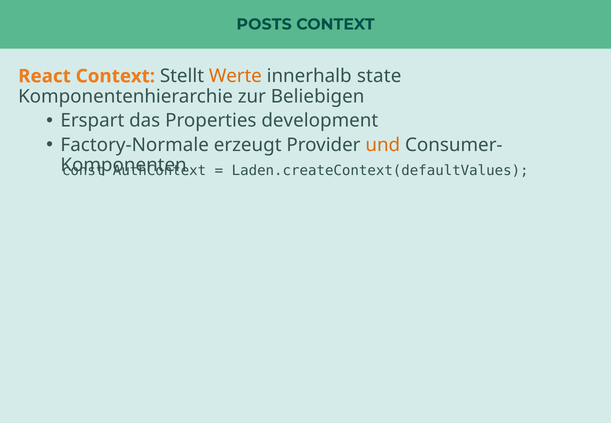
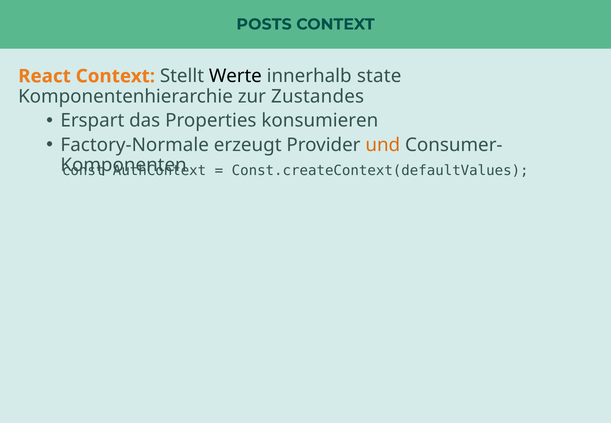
Werte colour: orange -> black
Beliebigen: Beliebigen -> Zustandes
development: development -> konsumieren
Laden.createContext(defaultValues: Laden.createContext(defaultValues -> Const.createContext(defaultValues
